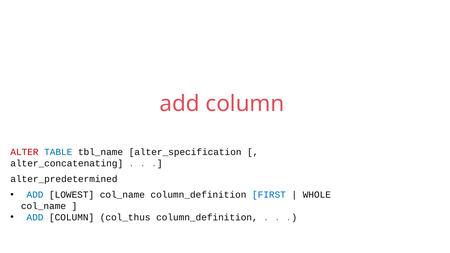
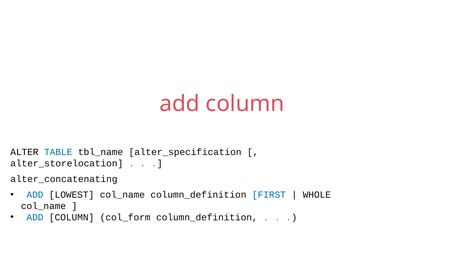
ALTER colour: red -> black
alter_concatenating: alter_concatenating -> alter_storelocation
alter_predetermined: alter_predetermined -> alter_concatenating
col_thus: col_thus -> col_form
